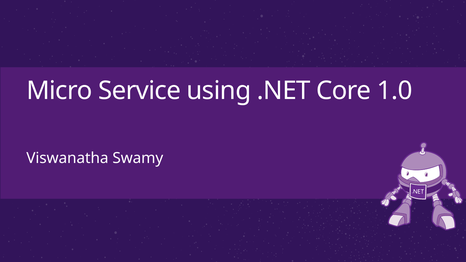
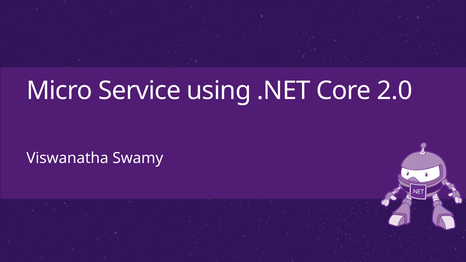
1.0: 1.0 -> 2.0
